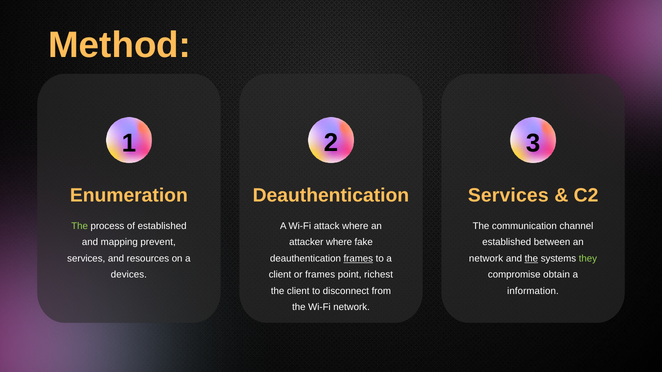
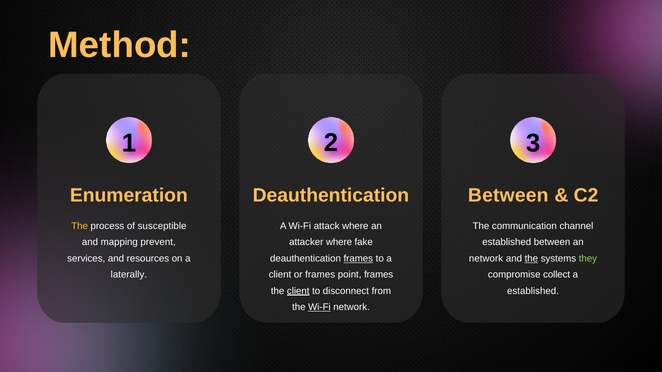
Services at (508, 196): Services -> Between
The at (80, 226) colour: light green -> yellow
of established: established -> susceptible
devices: devices -> laterally
point richest: richest -> frames
obtain: obtain -> collect
client at (298, 291) underline: none -> present
information at (533, 291): information -> established
Wi-Fi at (319, 307) underline: none -> present
